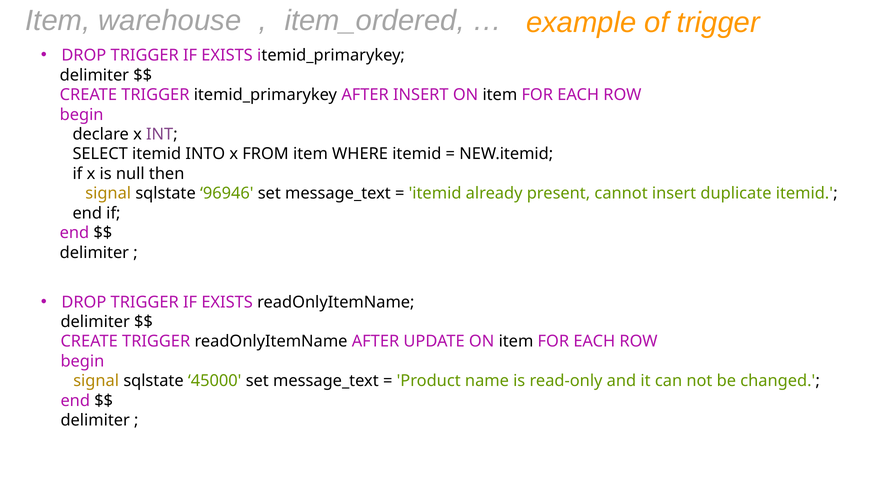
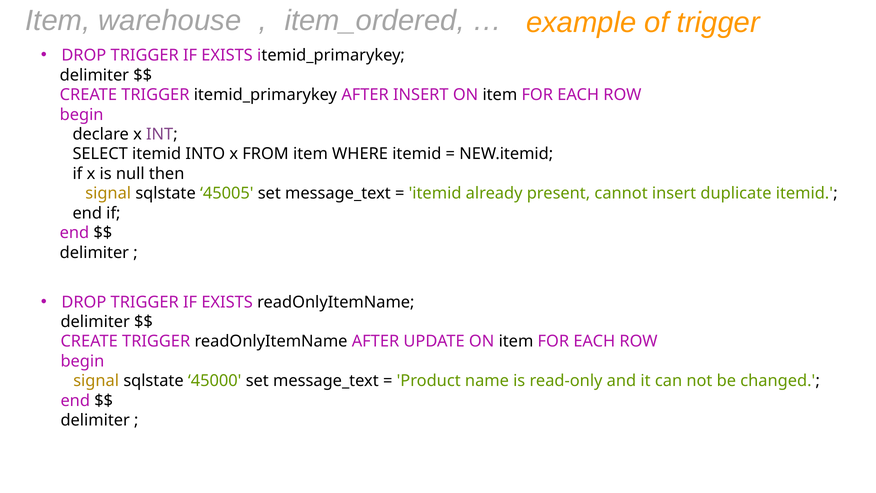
96946: 96946 -> 45005
